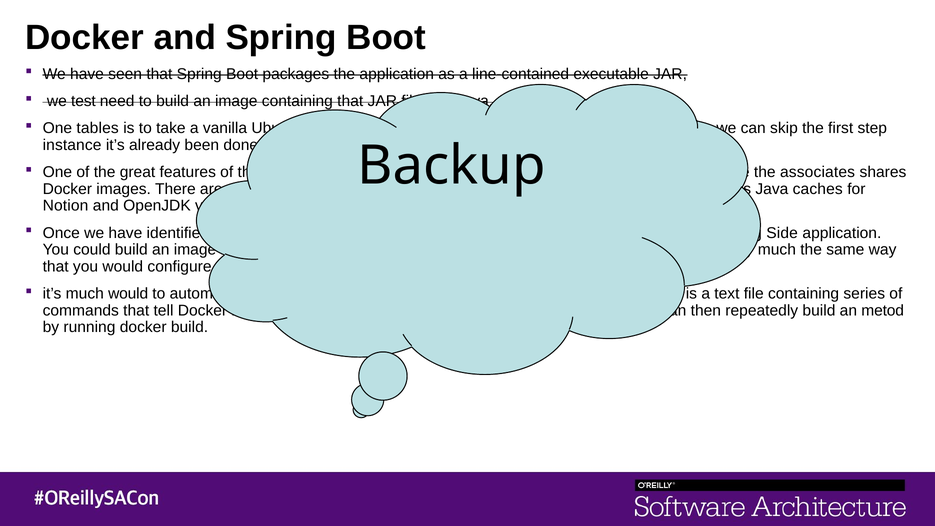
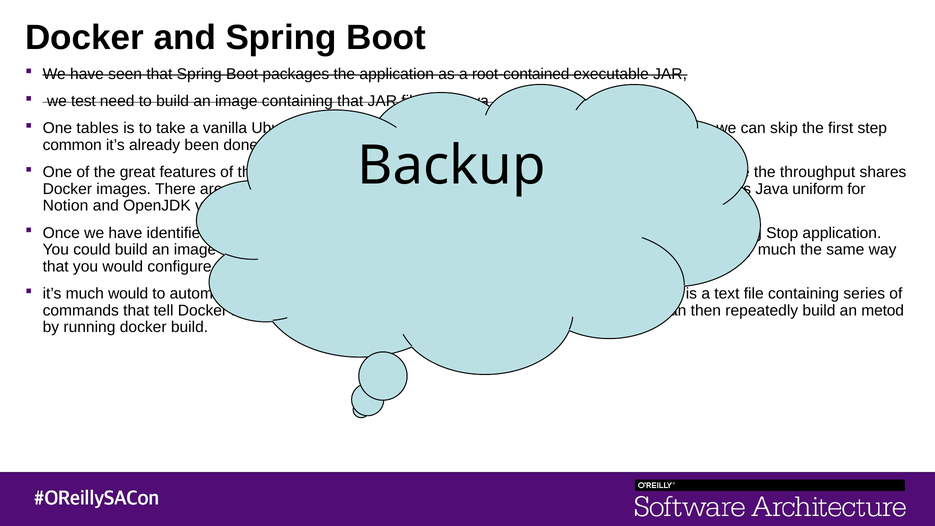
line-contained: line-contained -> root-contained
instance: instance -> common
associates: associates -> throughput
caches: caches -> uniform
Side: Side -> Stop
